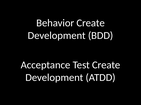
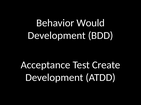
Behavior Create: Create -> Would
